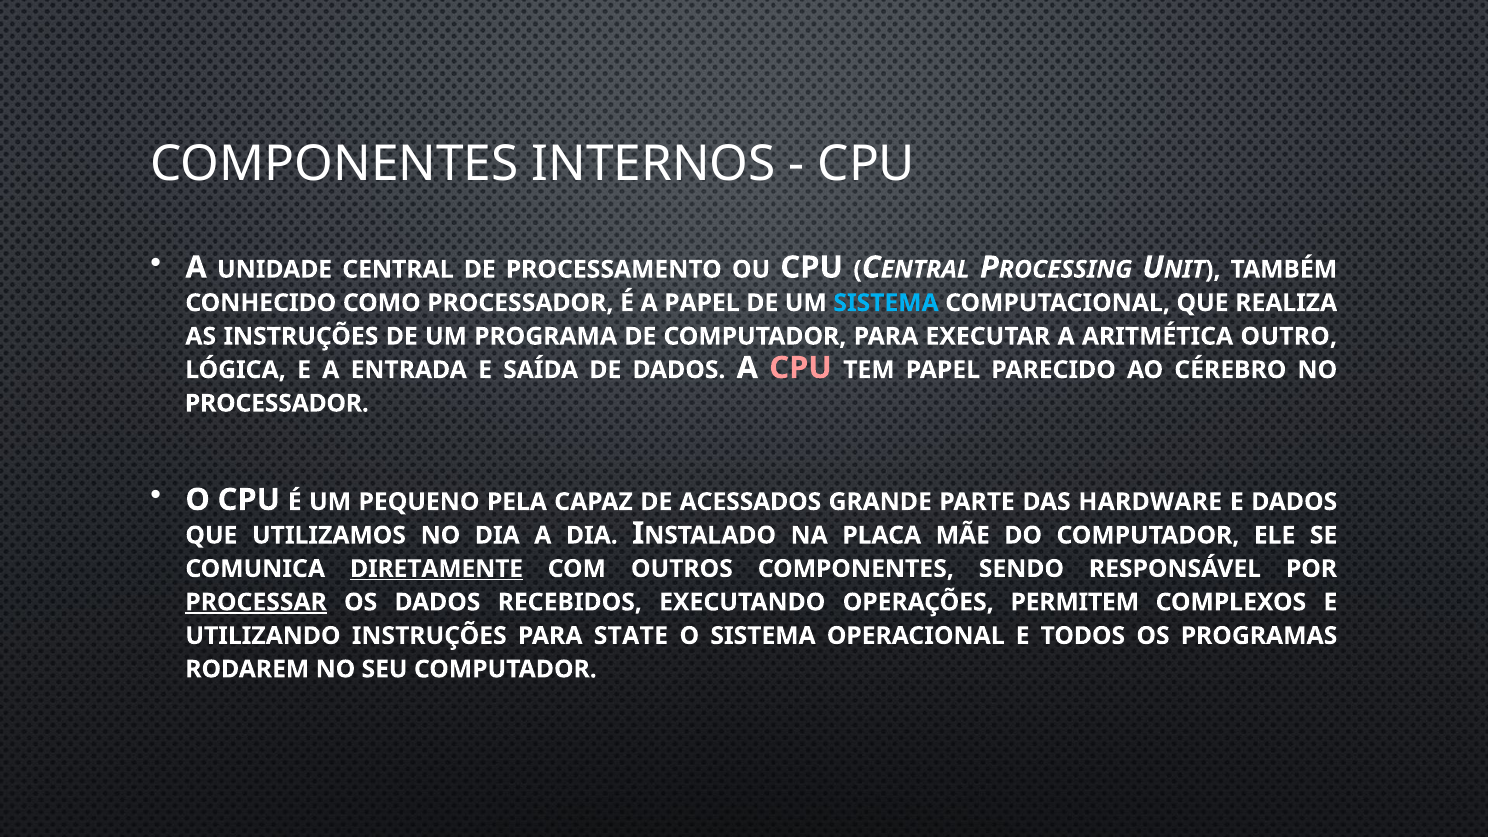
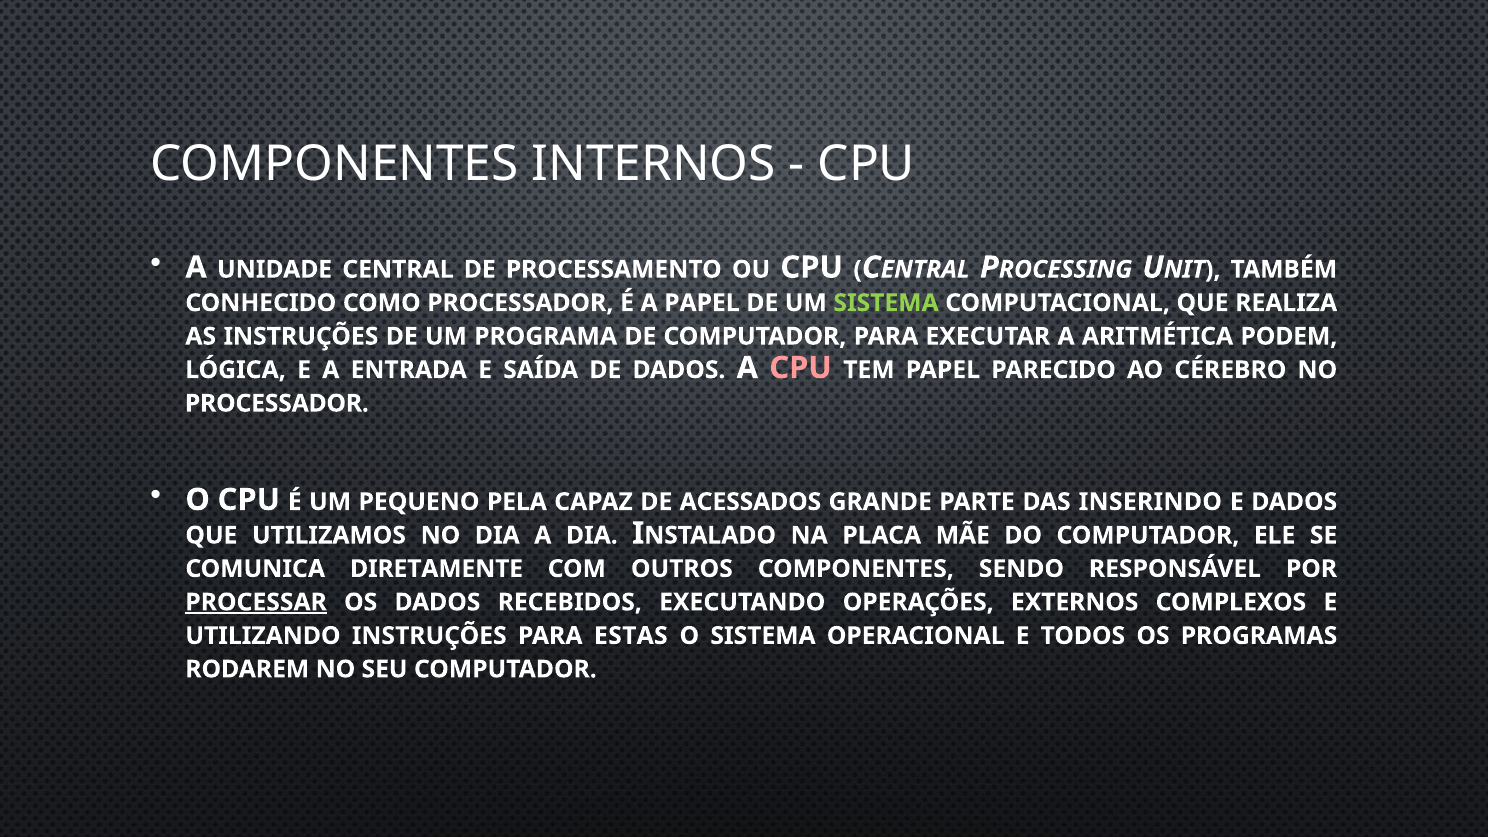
SISTEMA at (886, 303) colour: light blue -> light green
OUTRO: OUTRO -> PODEM
HARDWARE: HARDWARE -> INSERINDO
DIRETAMENTE underline: present -> none
PERMITEM: PERMITEM -> EXTERNOS
STATE: STATE -> ESTAS
